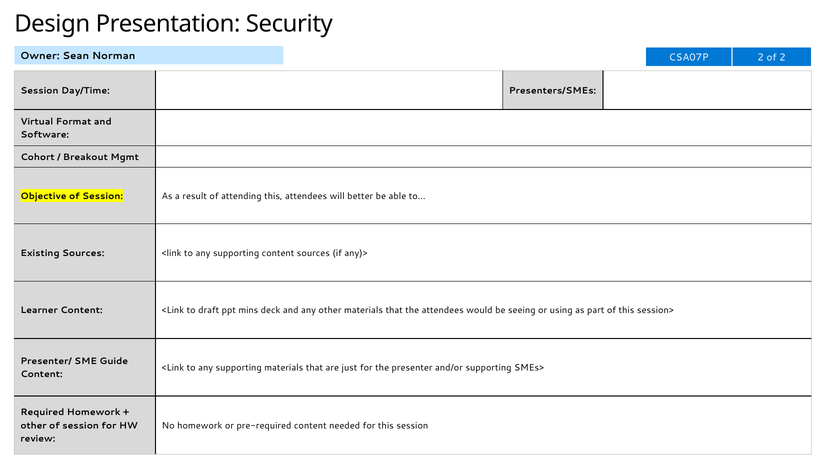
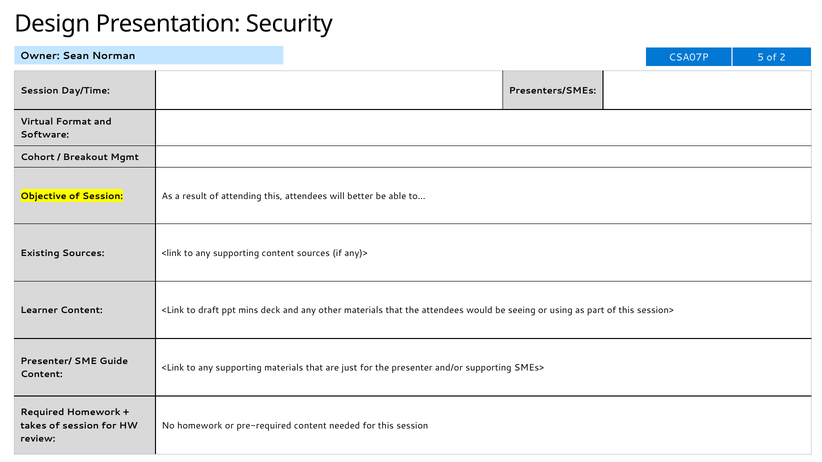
CSA07P 2: 2 -> 5
other at (34, 426): other -> takes
